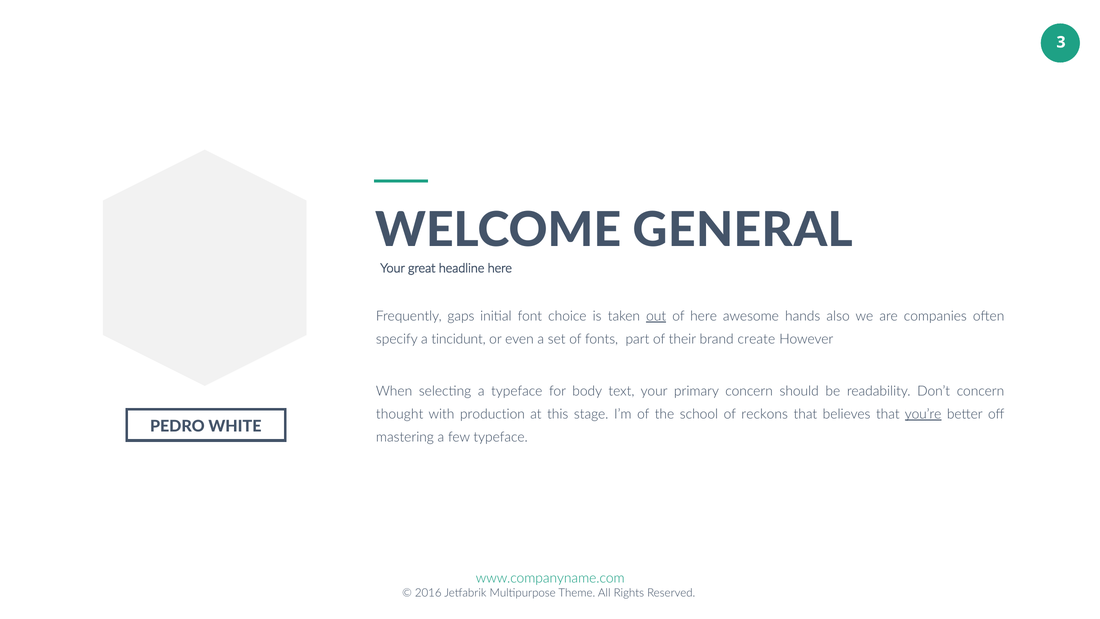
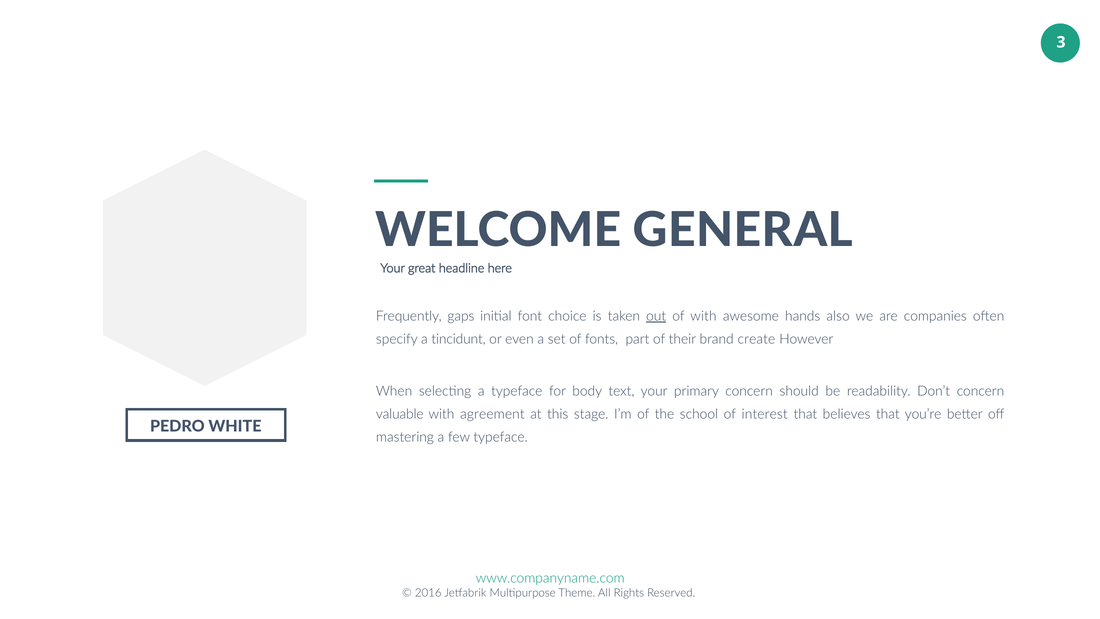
of here: here -> with
thought: thought -> valuable
production: production -> agreement
reckons: reckons -> interest
you’re underline: present -> none
